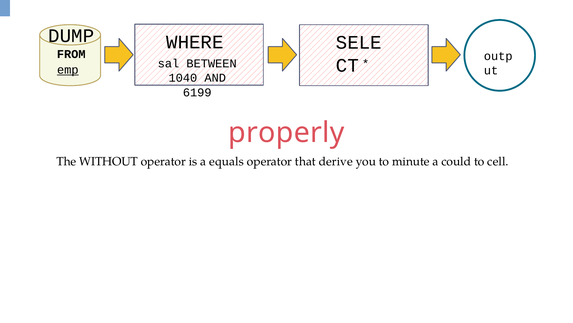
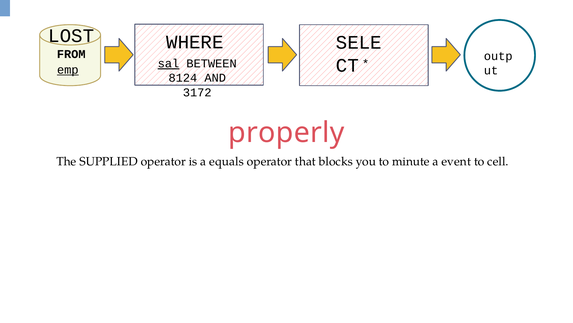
DUMP: DUMP -> LOST
sal underline: none -> present
1040: 1040 -> 8124
6199: 6199 -> 3172
WITHOUT: WITHOUT -> SUPPLIED
derive: derive -> blocks
could: could -> event
